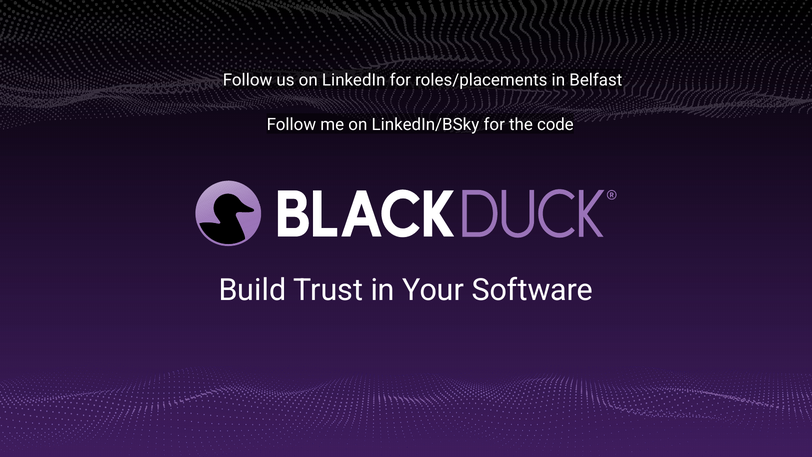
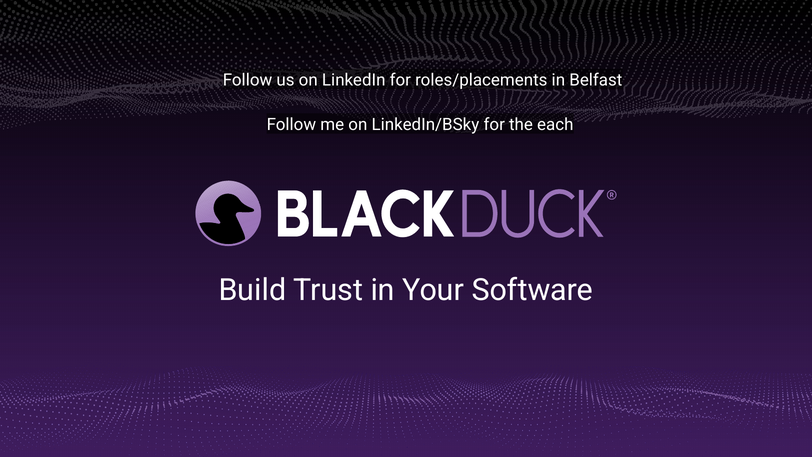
code: code -> each
